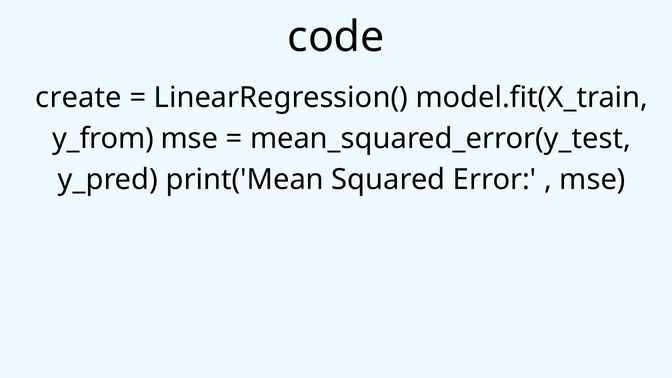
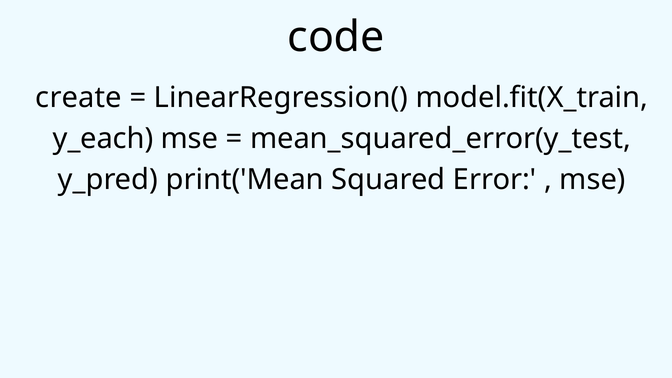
y_from: y_from -> y_each
